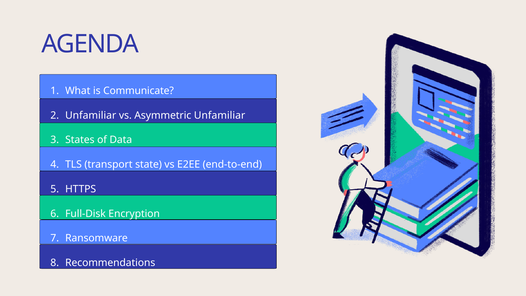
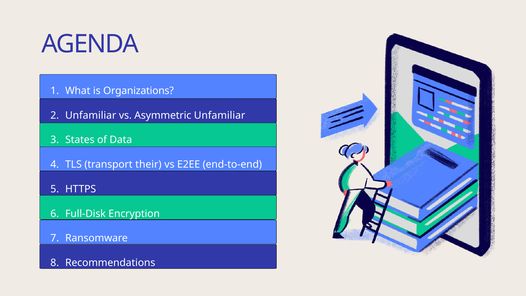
Communicate: Communicate -> Organizations
state: state -> their
